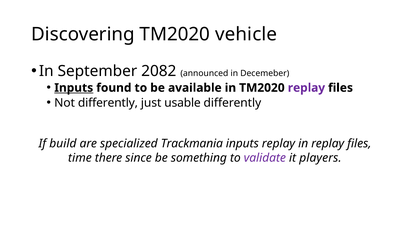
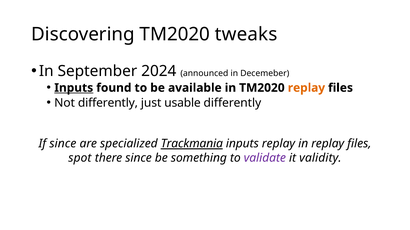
vehicle: vehicle -> tweaks
2082: 2082 -> 2024
replay at (306, 88) colour: purple -> orange
If build: build -> since
Trackmania underline: none -> present
time: time -> spot
players: players -> validity
